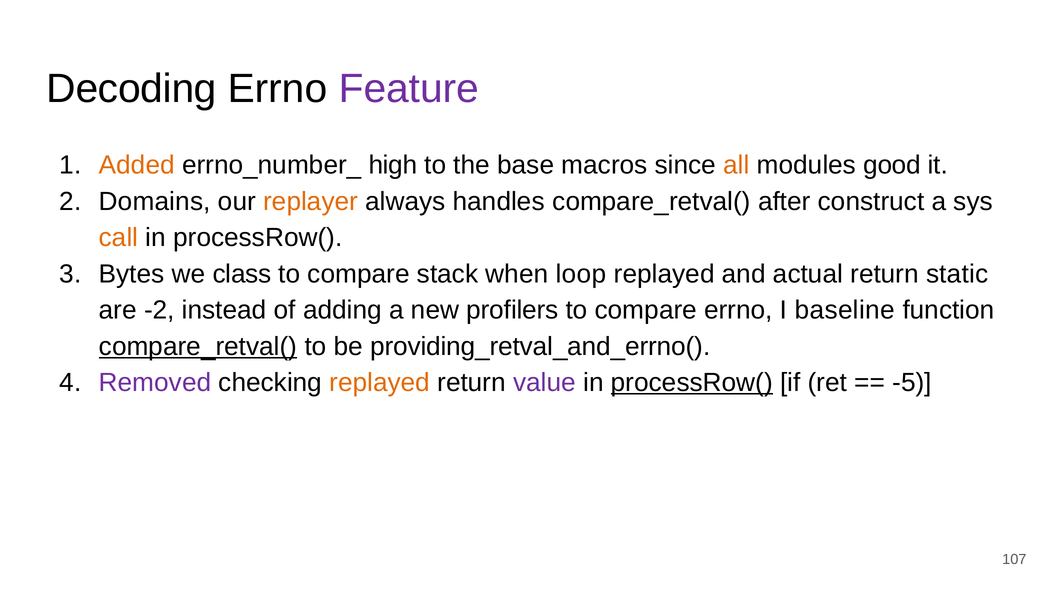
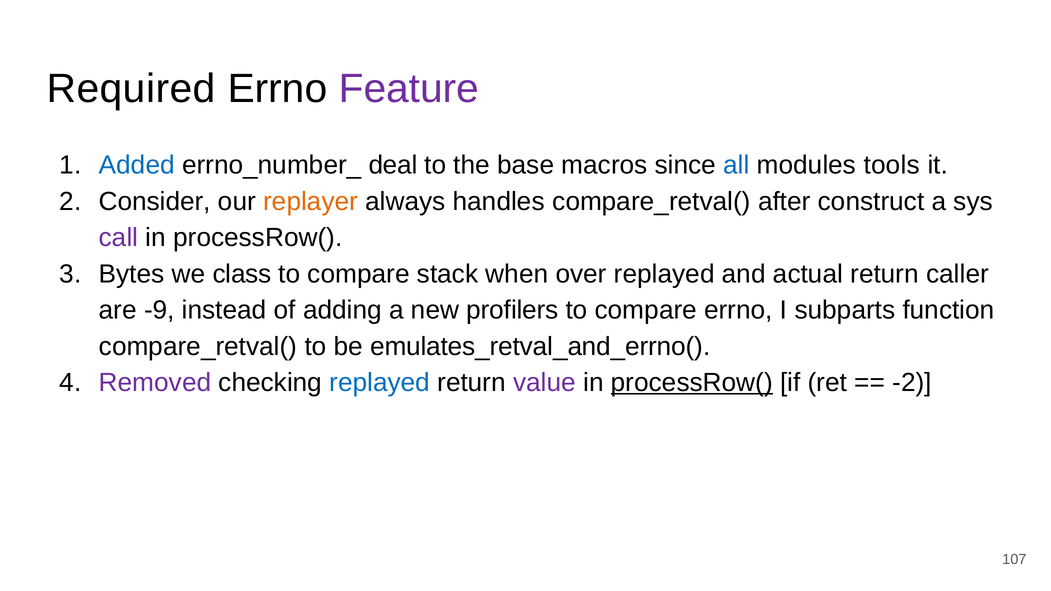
Decoding: Decoding -> Required
Added colour: orange -> blue
high: high -> deal
all colour: orange -> blue
good: good -> tools
Domains: Domains -> Consider
call colour: orange -> purple
loop: loop -> over
static: static -> caller
-2: -2 -> -9
baseline: baseline -> subparts
compare_retval( at (198, 347) underline: present -> none
providing_retval_and_errno(: providing_retval_and_errno( -> emulates_retval_and_errno(
replayed at (380, 383) colour: orange -> blue
-5: -5 -> -2
